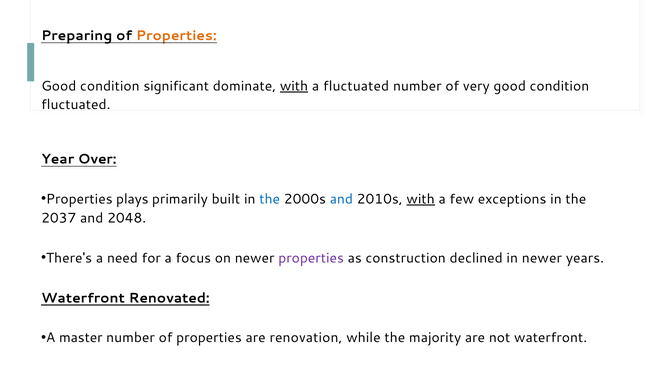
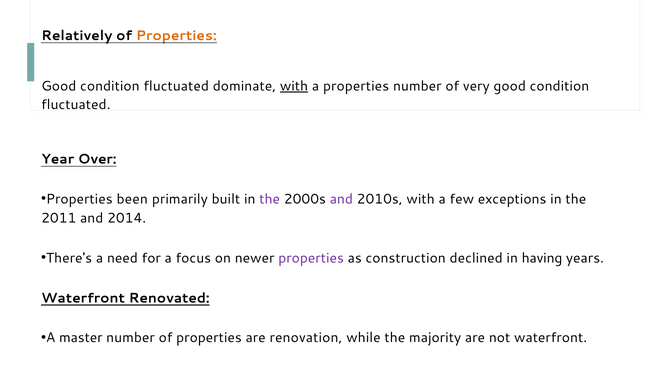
Preparing: Preparing -> Relatively
significant at (176, 86): significant -> fluctuated
a fluctuated: fluctuated -> properties
plays: plays -> been
the at (270, 199) colour: blue -> purple
and at (341, 199) colour: blue -> purple
with at (421, 199) underline: present -> none
2037: 2037 -> 2011
2048: 2048 -> 2014
in newer: newer -> having
